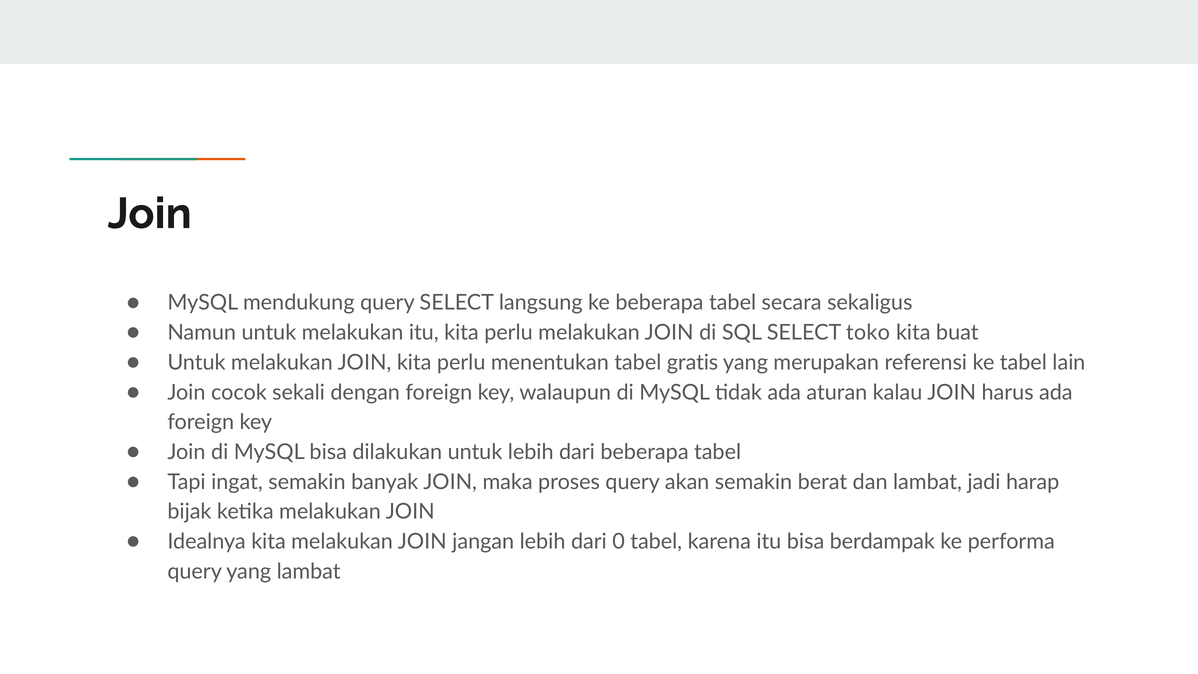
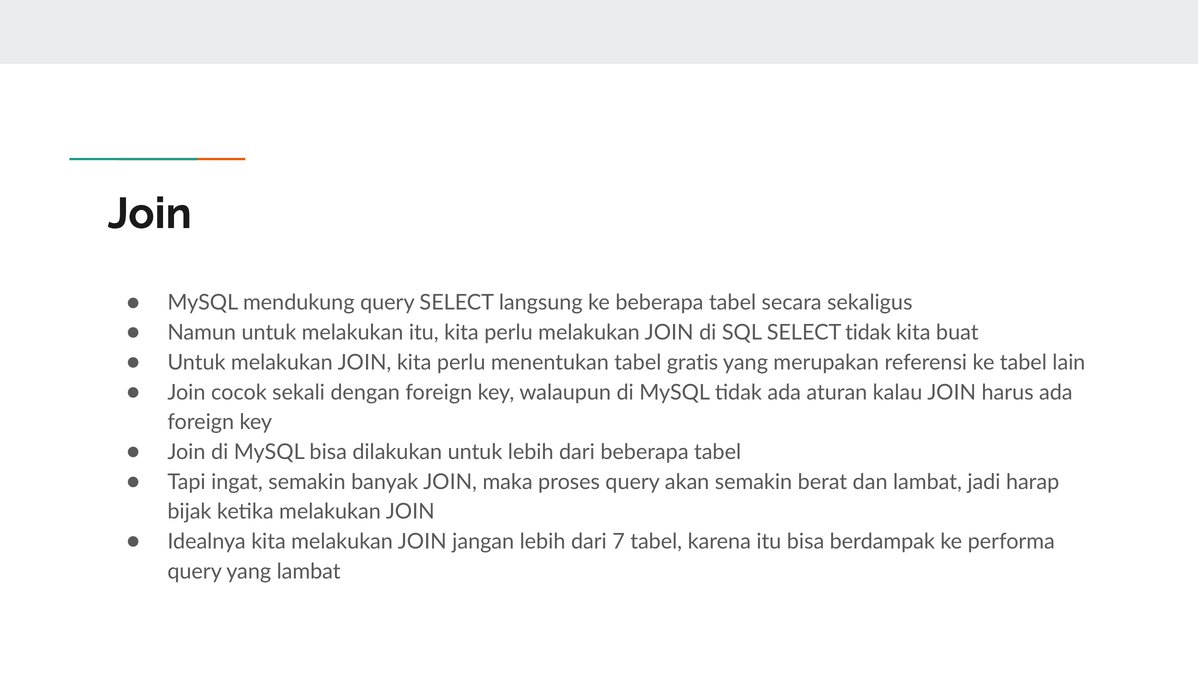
SELECT toko: toko -> tidak
0: 0 -> 7
